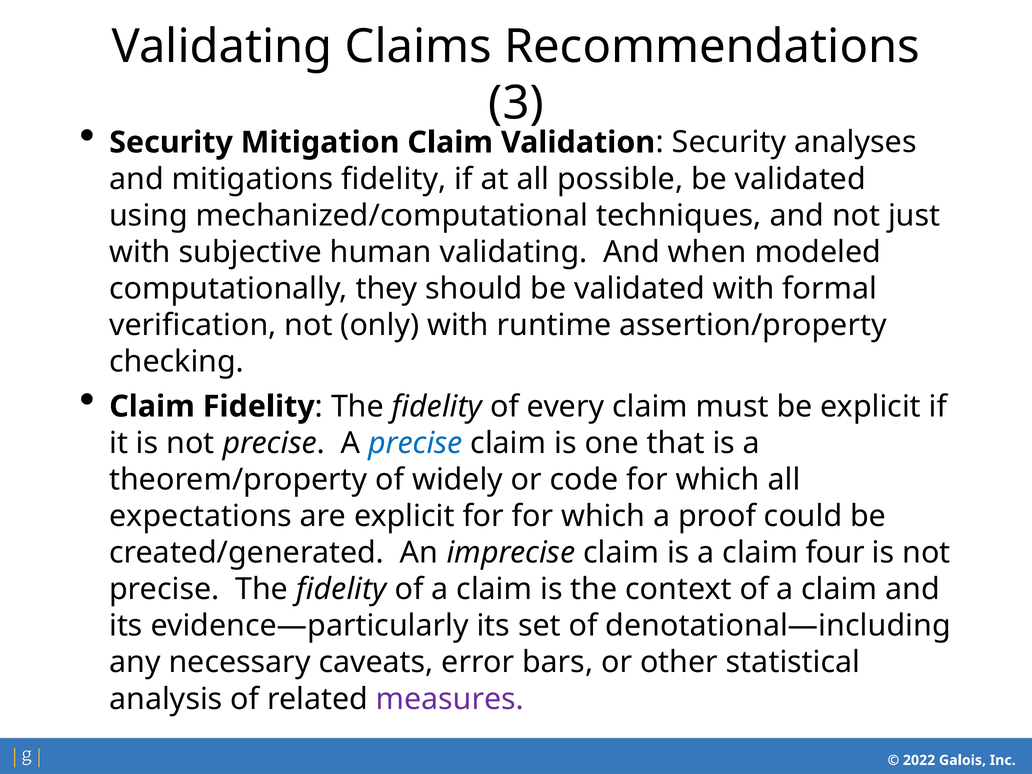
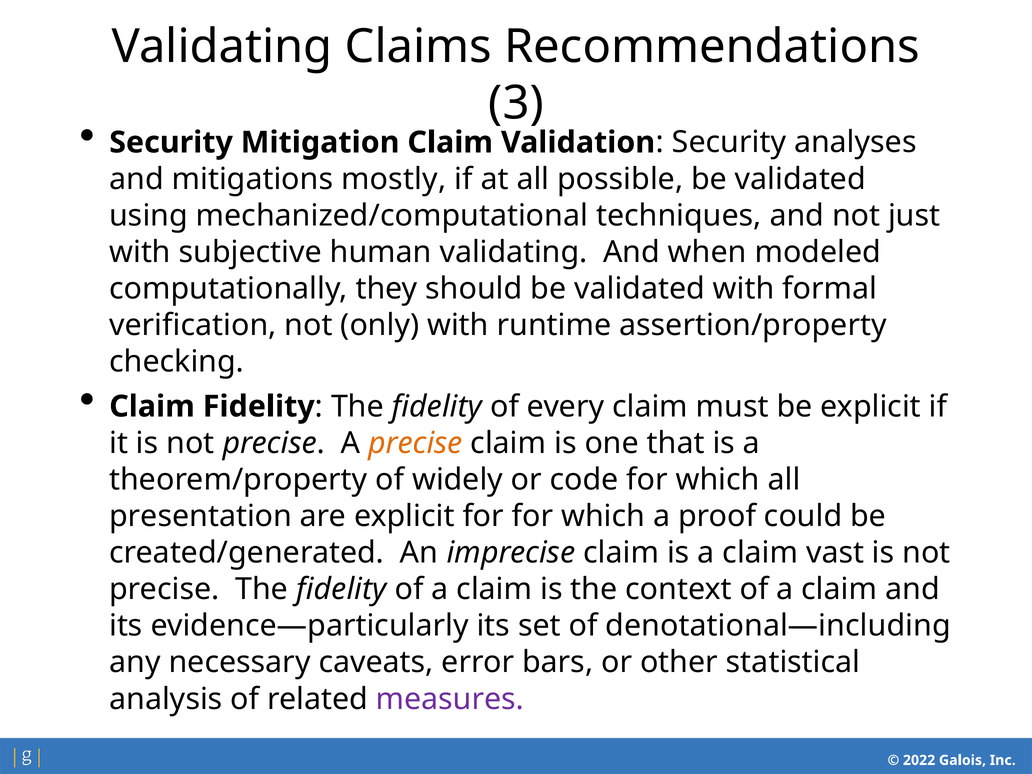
mitigations fidelity: fidelity -> mostly
precise at (415, 443) colour: blue -> orange
expectations: expectations -> presentation
four: four -> vast
